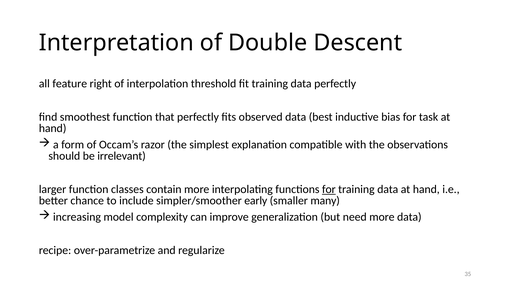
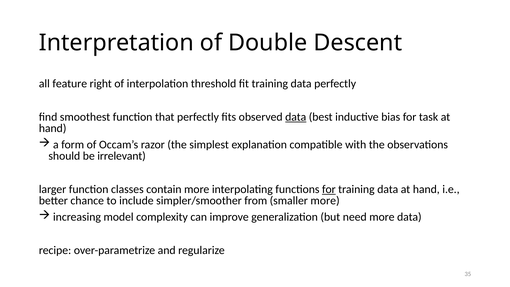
data at (296, 117) underline: none -> present
early: early -> from
smaller many: many -> more
